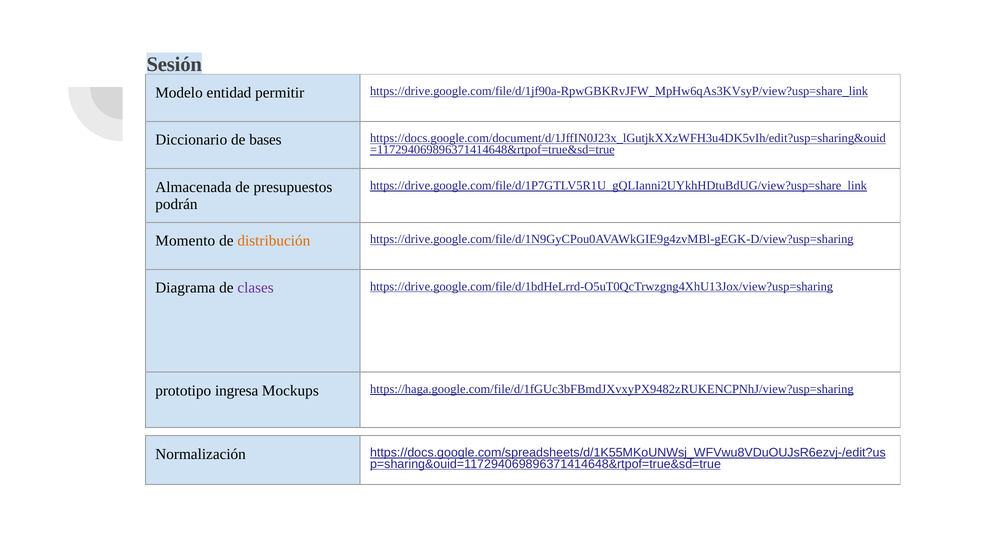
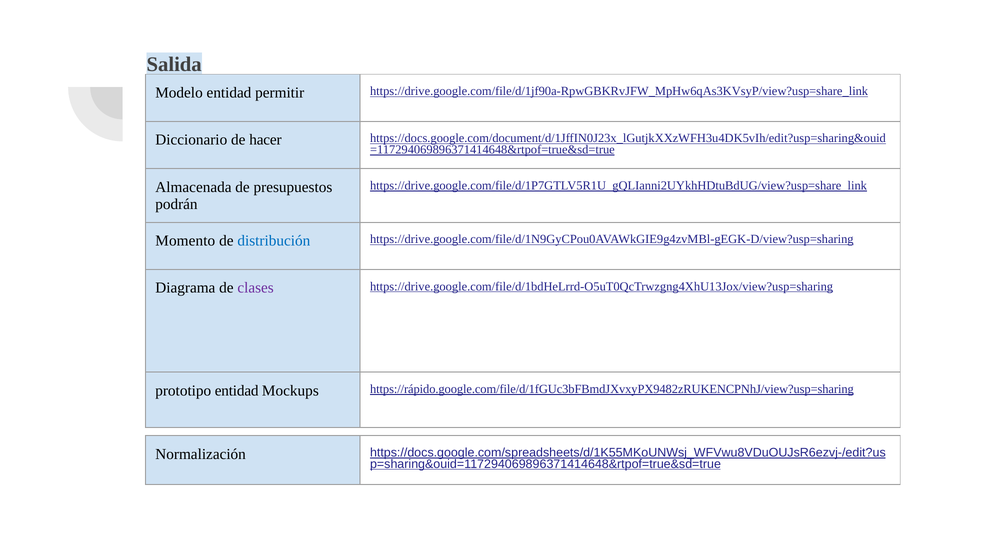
Sesión: Sesión -> Salida
bases: bases -> hacer
distribución colour: orange -> blue
prototipo ingresa: ingresa -> entidad
https://haga.google.com/file/d/1fGUc3bFBmdJXvxyPX9482zRUKENCPNhJ/view?usp=sharing: https://haga.google.com/file/d/1fGUc3bFBmdJXvxyPX9482zRUKENCPNhJ/view?usp=sharing -> https://rápido.google.com/file/d/1fGUc3bFBmdJXvxyPX9482zRUKENCPNhJ/view?usp=sharing
